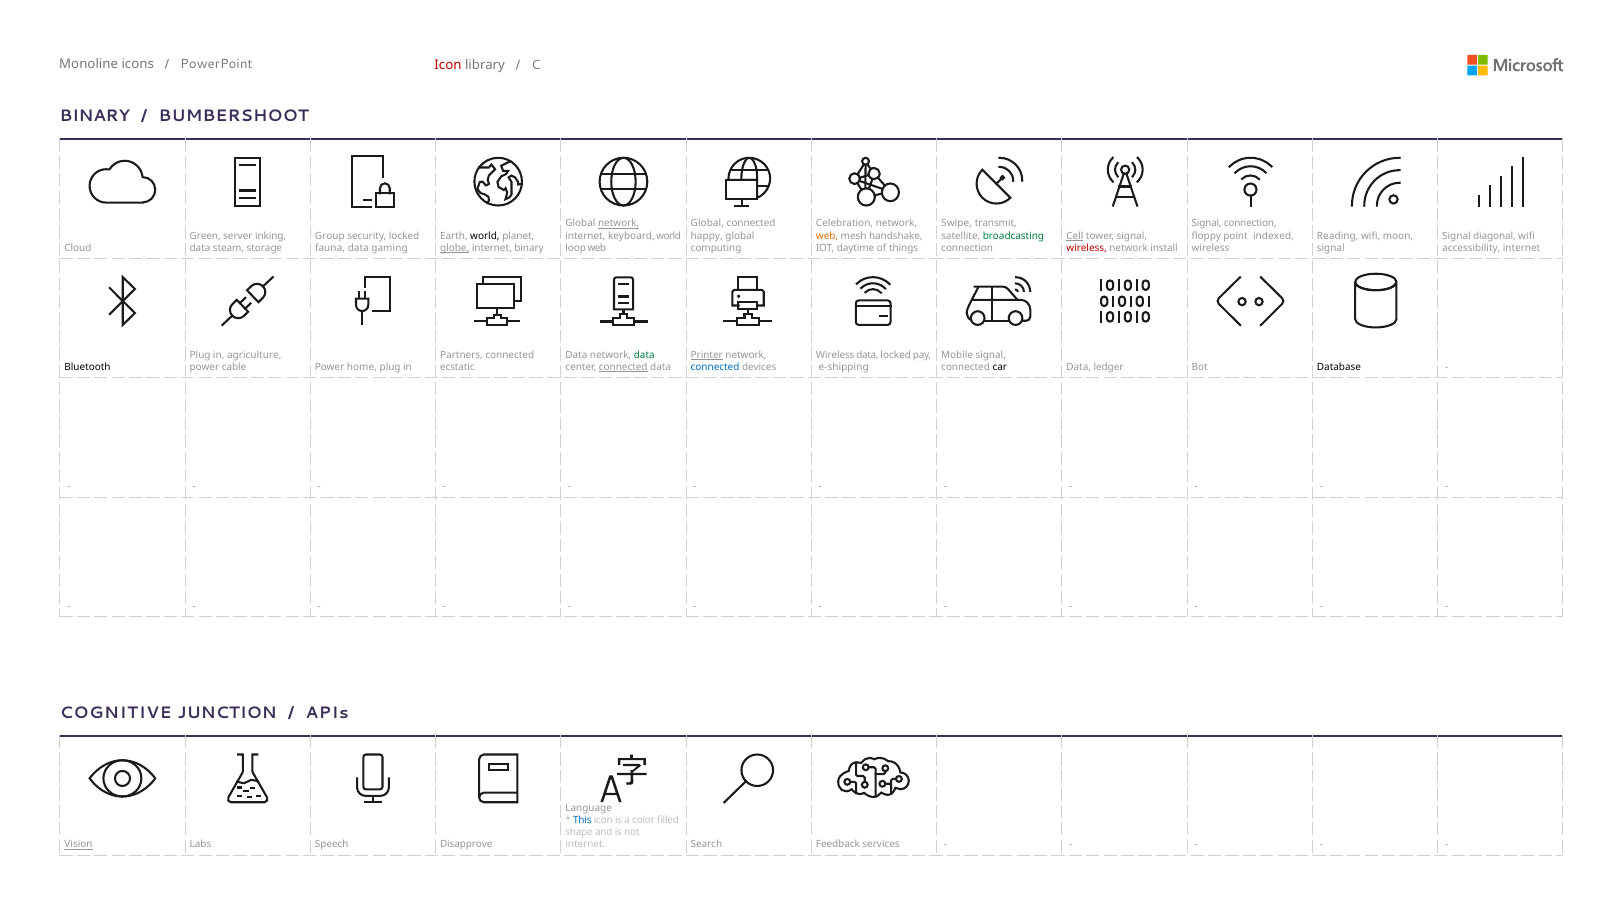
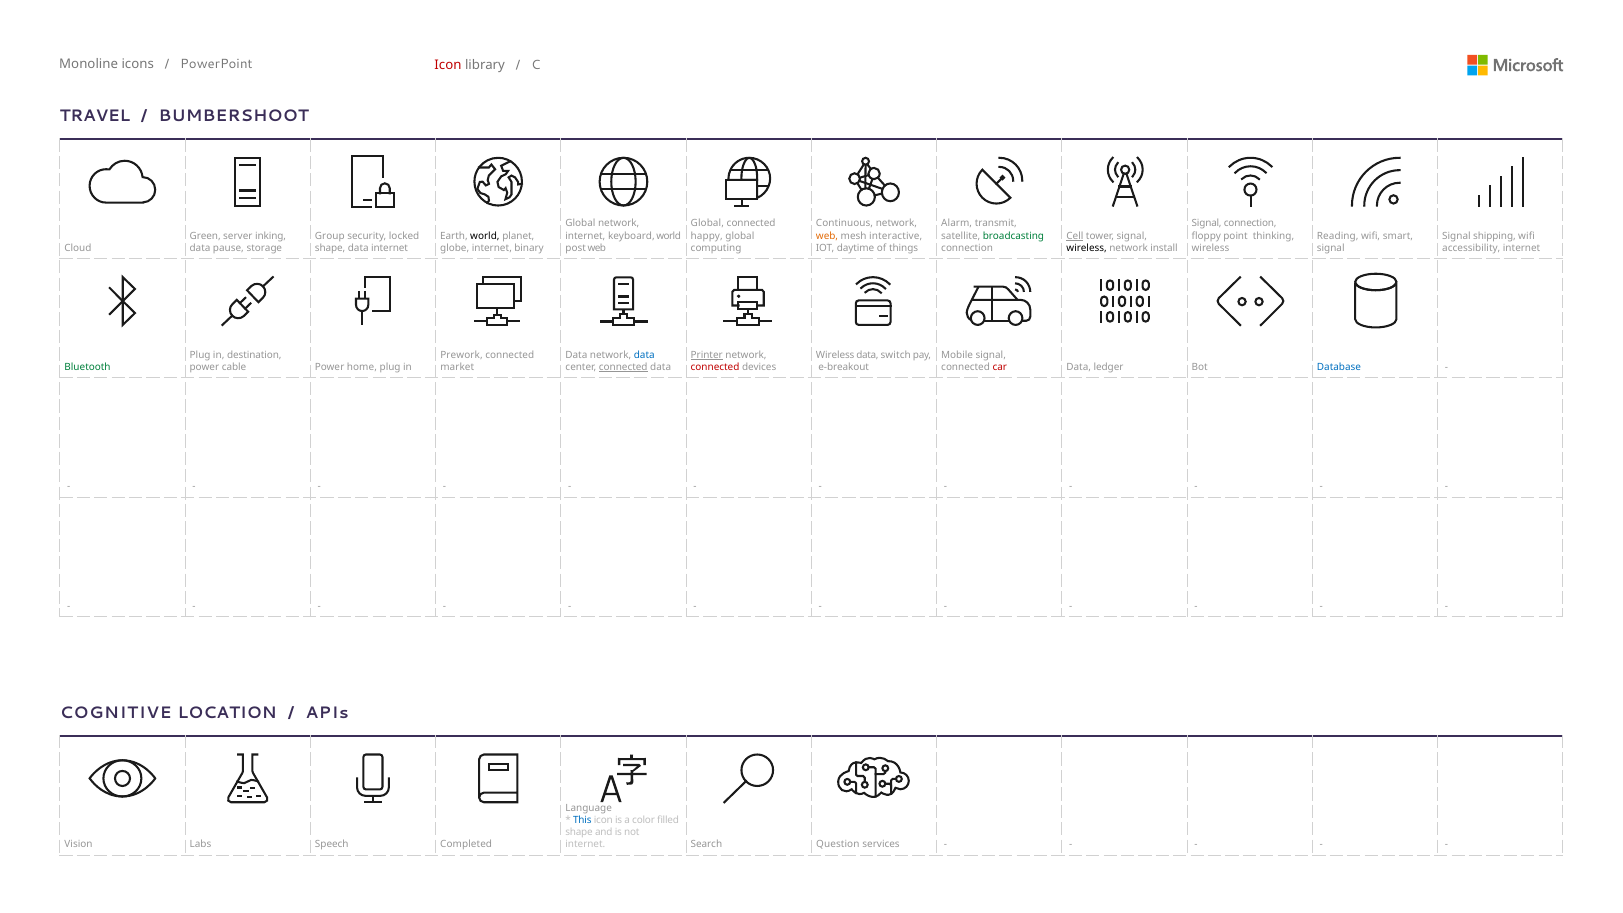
BINARY at (95, 116): BINARY -> TRAVEL
network at (619, 224) underline: present -> none
Celebration: Celebration -> Continuous
Swipe: Swipe -> Alarm
handshake: handshake -> interactive
indexed: indexed -> thinking
moon: moon -> smart
diagonal: diagonal -> shipping
steam: steam -> pause
fauna at (330, 248): fauna -> shape
data gaming: gaming -> internet
globe underline: present -> none
loop: loop -> post
wireless at (1087, 248) colour: red -> black
agriculture: agriculture -> destination
Partners: Partners -> Prework
data at (644, 355) colour: green -> blue
data locked: locked -> switch
Bluetooth colour: black -> green
ecstatic: ecstatic -> market
connected at (715, 367) colour: blue -> red
e-shipping: e-shipping -> e-breakout
car colour: black -> red
Database colour: black -> blue
JUNCTION: JUNCTION -> LOCATION
Vision underline: present -> none
Disapprove: Disapprove -> Completed
Feedback: Feedback -> Question
